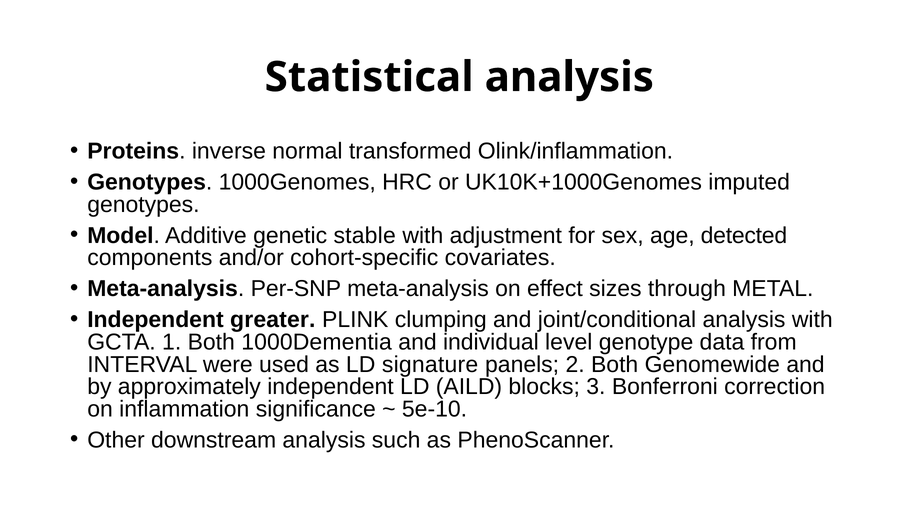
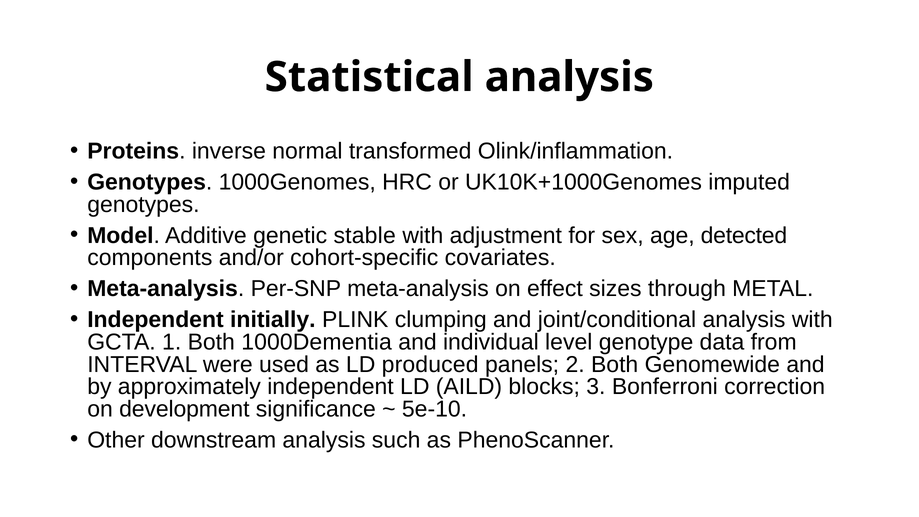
greater: greater -> initially
signature: signature -> produced
inflammation: inflammation -> development
